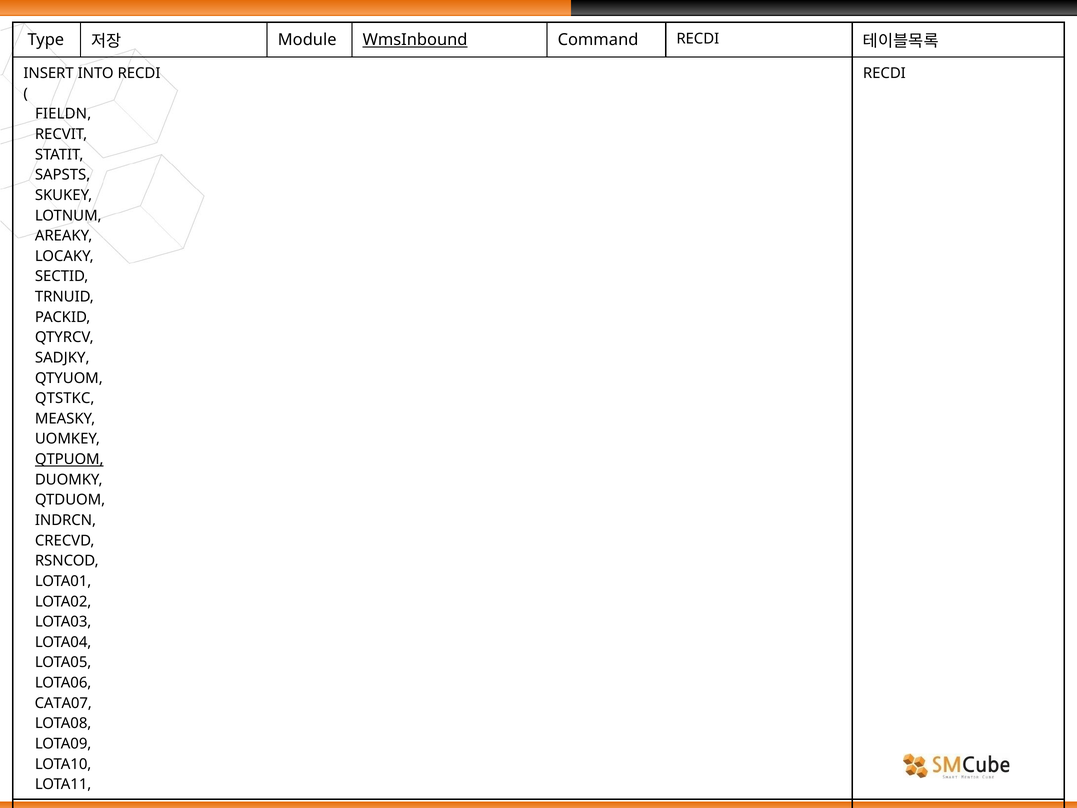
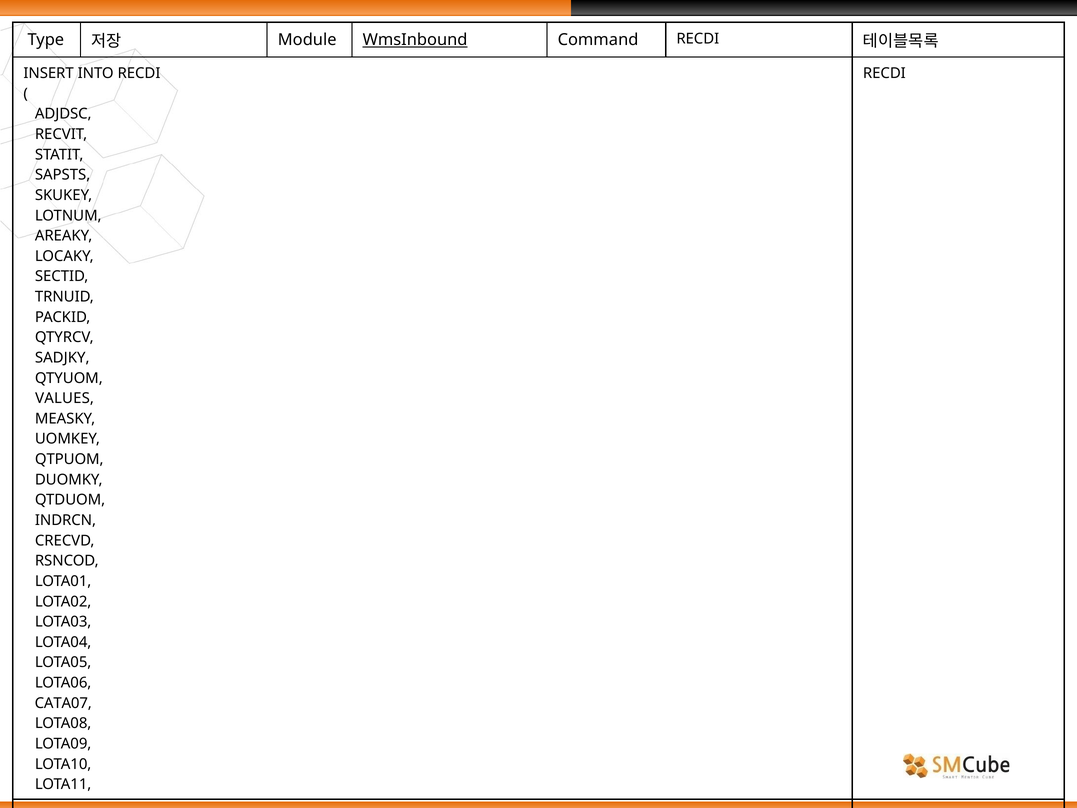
FIELDN: FIELDN -> ADJDSC
QTSTKC: QTSTKC -> VALUES
QTPUOM underline: present -> none
